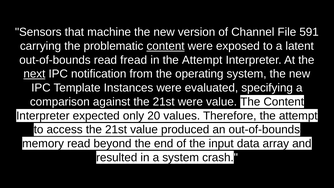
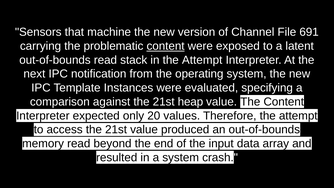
591: 591 -> 691
fread: fread -> stack
next underline: present -> none
21st were: were -> heap
